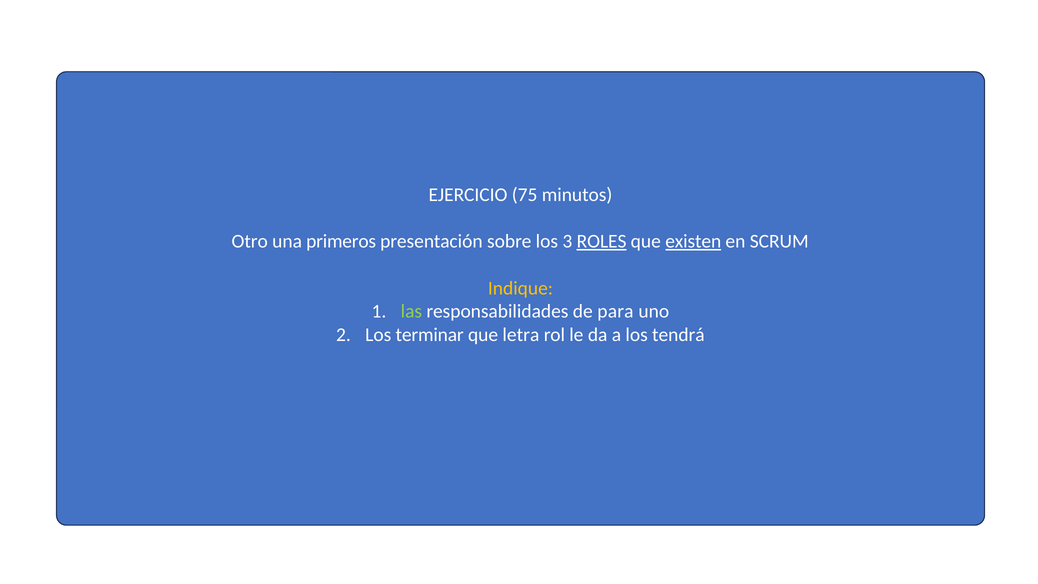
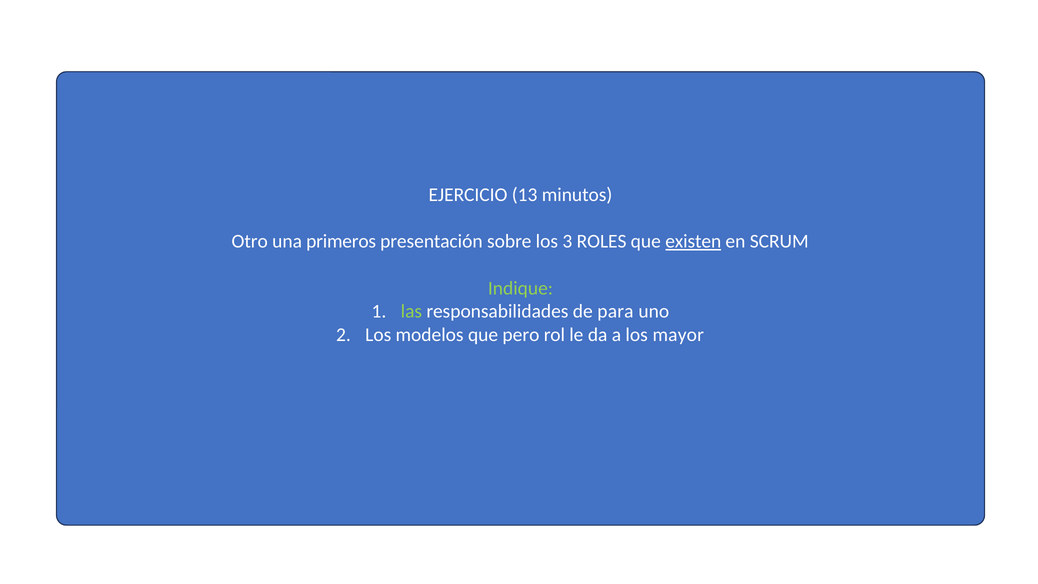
75: 75 -> 13
ROLES underline: present -> none
Indique colour: yellow -> light green
terminar: terminar -> modelos
letra: letra -> pero
tendrá: tendrá -> mayor
